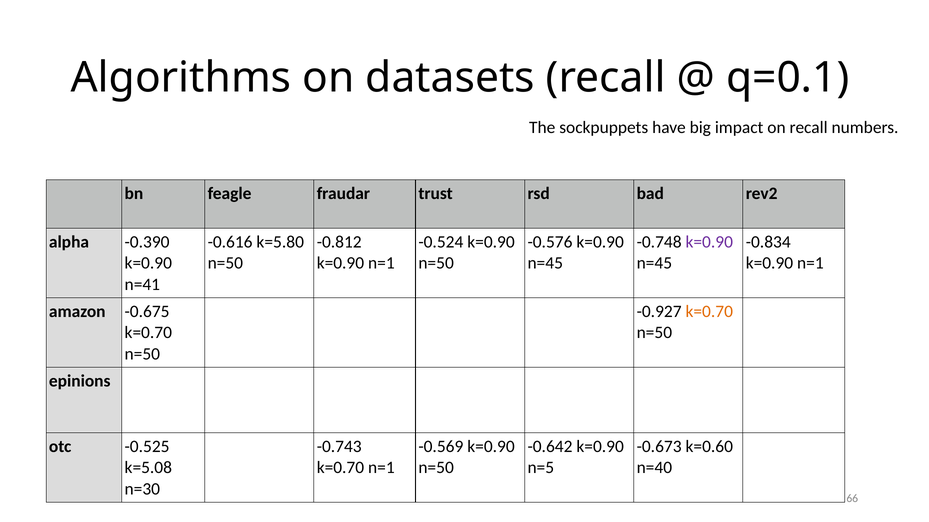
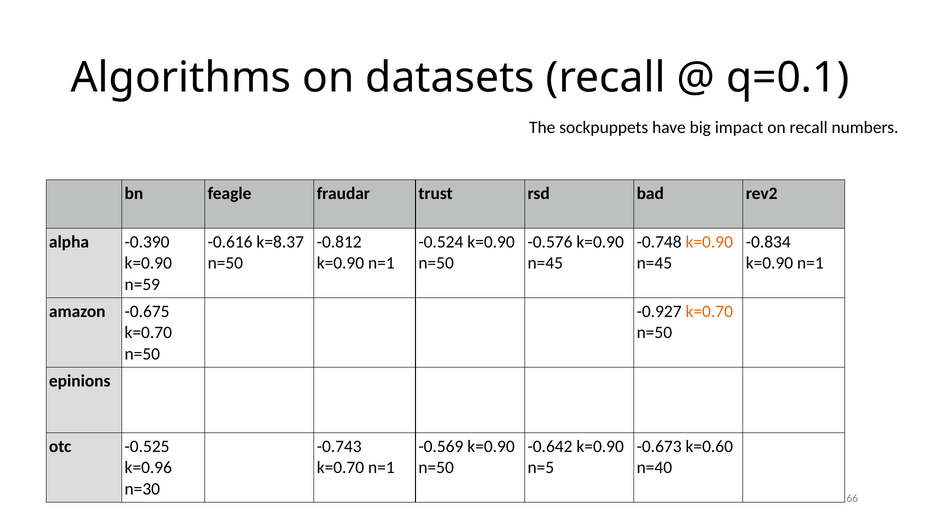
k=5.80: k=5.80 -> k=8.37
k=0.90 at (709, 242) colour: purple -> orange
n=41: n=41 -> n=59
k=5.08: k=5.08 -> k=0.96
